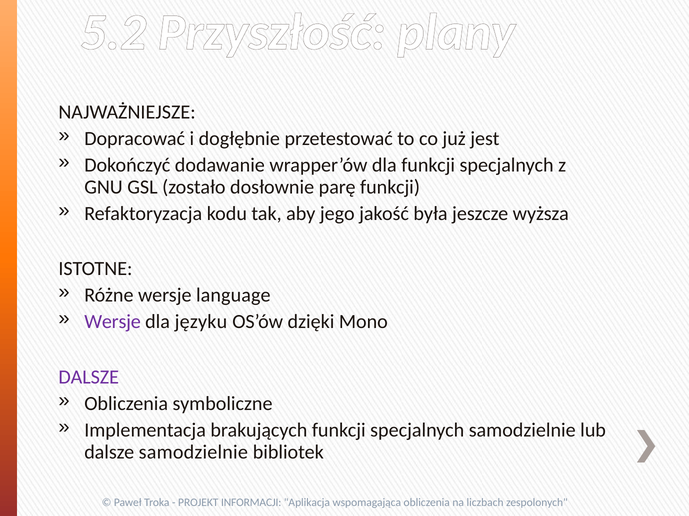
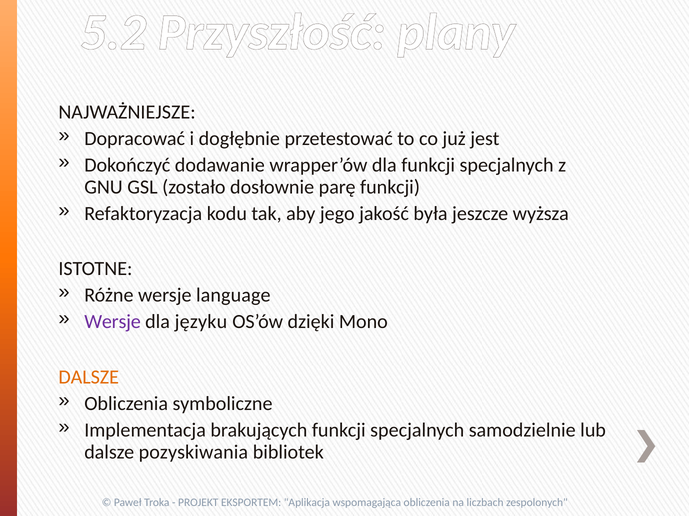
DALSZE at (89, 378) colour: purple -> orange
dalsze samodzielnie: samodzielnie -> pozyskiwania
INFORMACJI: INFORMACJI -> EKSPORTEM
